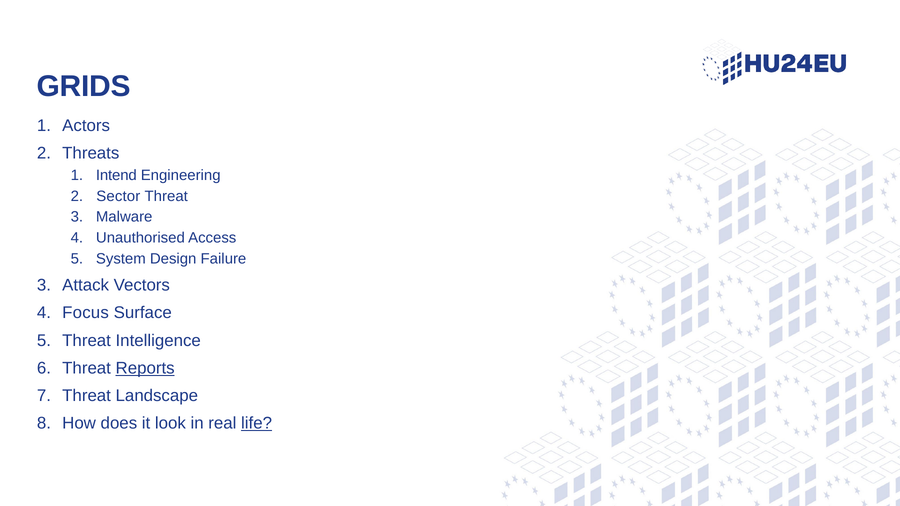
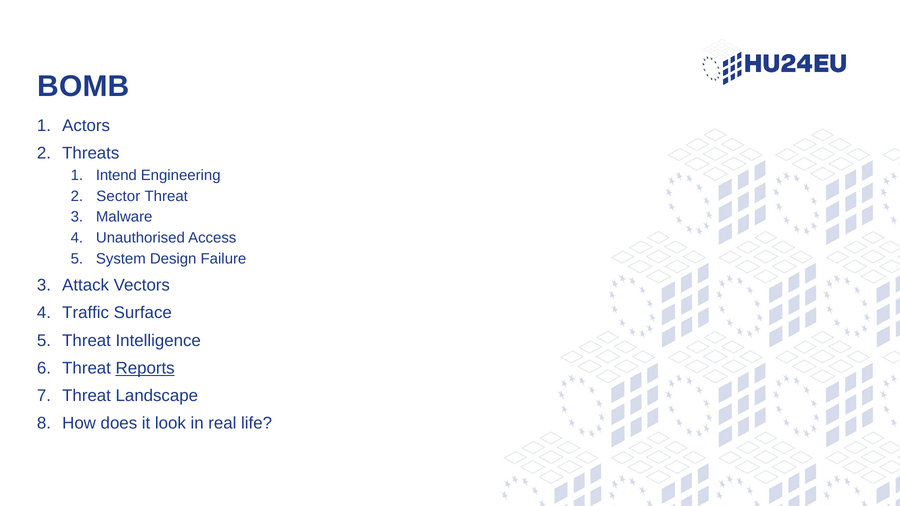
GRIDS: GRIDS -> BOMB
Focus: Focus -> Traffic
life underline: present -> none
